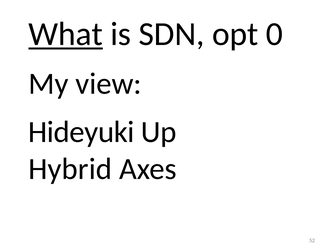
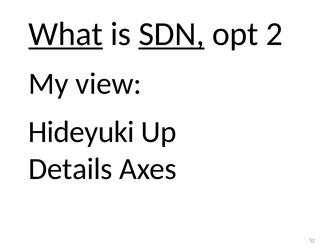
SDN underline: none -> present
0: 0 -> 2
Hybrid: Hybrid -> Details
